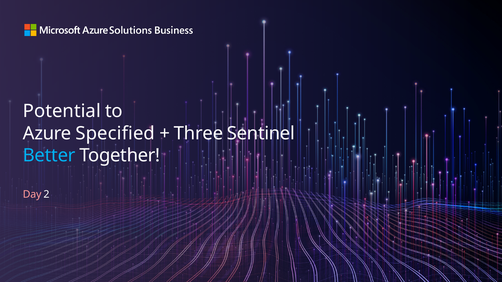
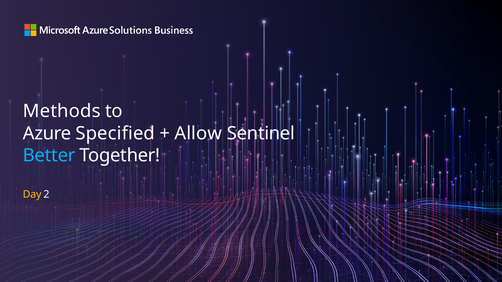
Potential: Potential -> Methods
Three: Three -> Allow
Day colour: pink -> yellow
